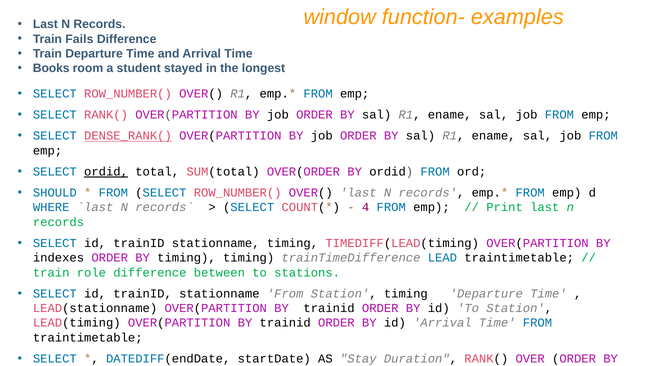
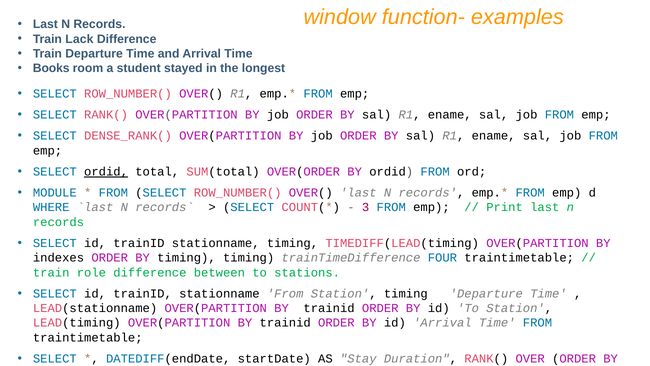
Fails: Fails -> Lack
DENSE_RANK( underline: present -> none
SHOULD: SHOULD -> MODULE
4: 4 -> 3
LEAD: LEAD -> FOUR
